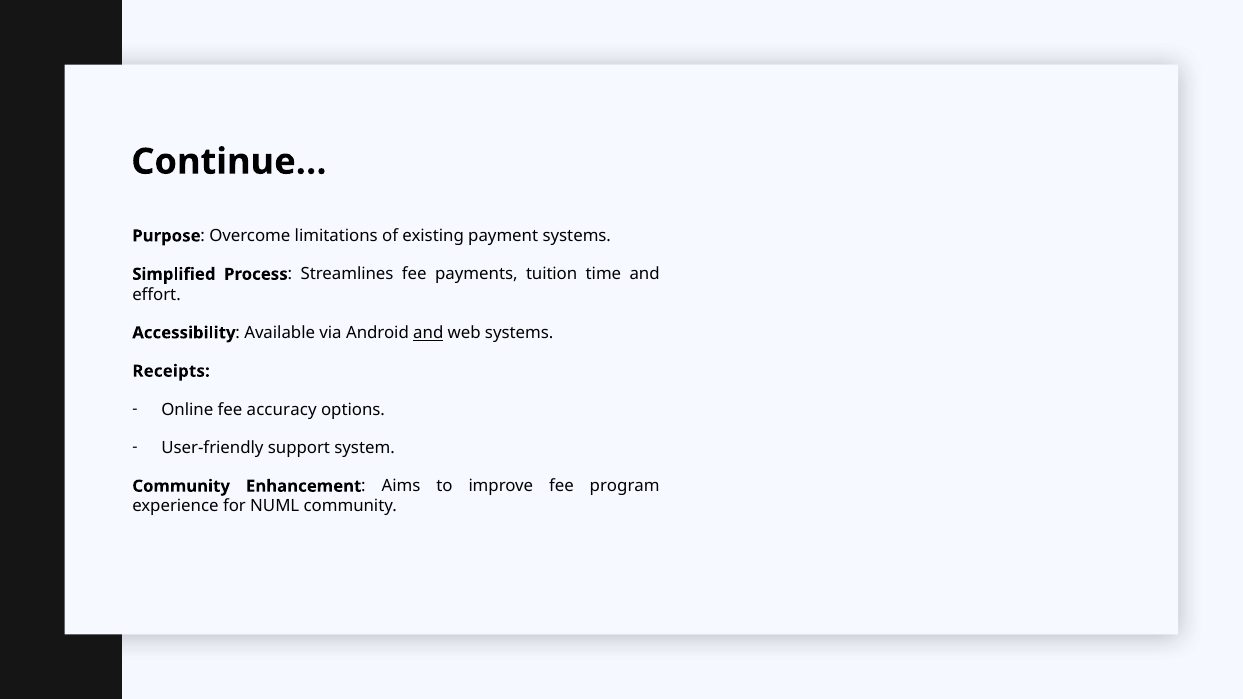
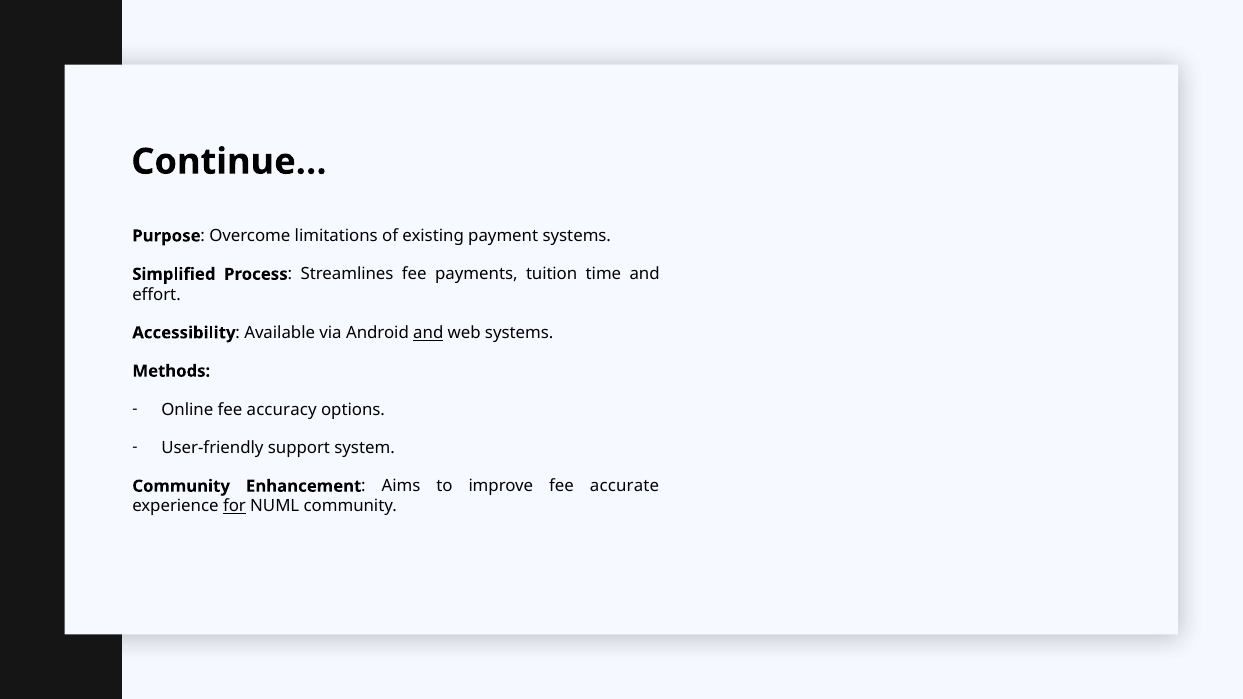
Receipts: Receipts -> Methods
program: program -> accurate
for underline: none -> present
